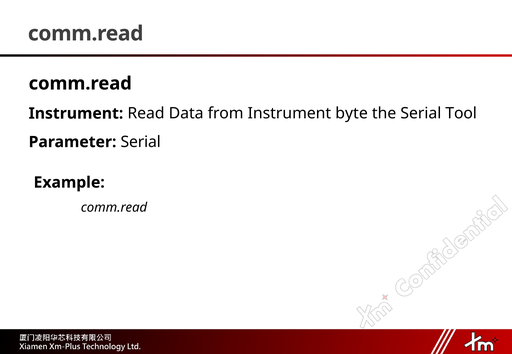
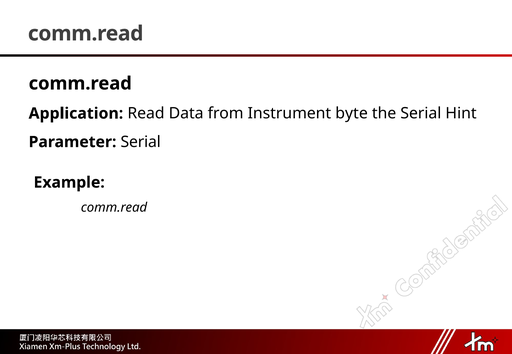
Instrument at (76, 114): Instrument -> Application
Tool: Tool -> Hint
